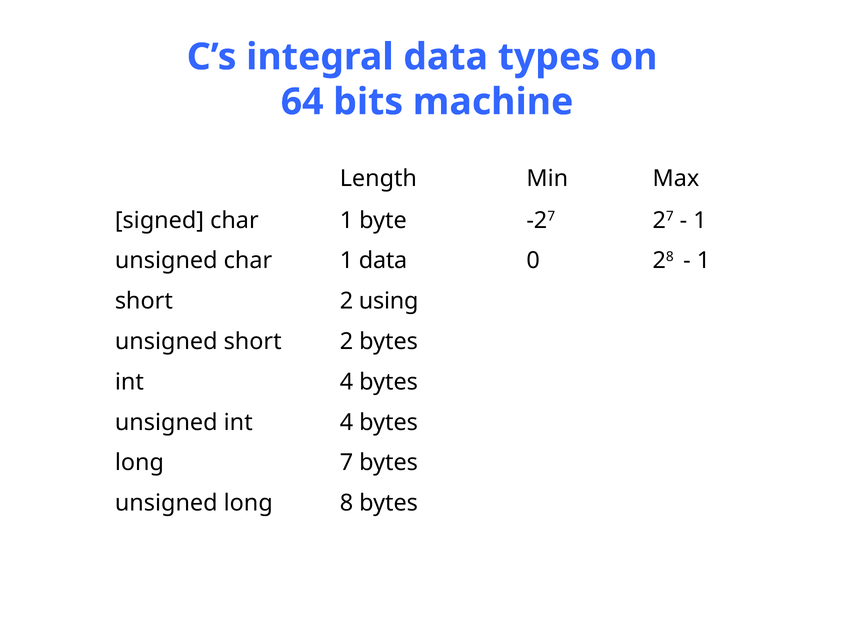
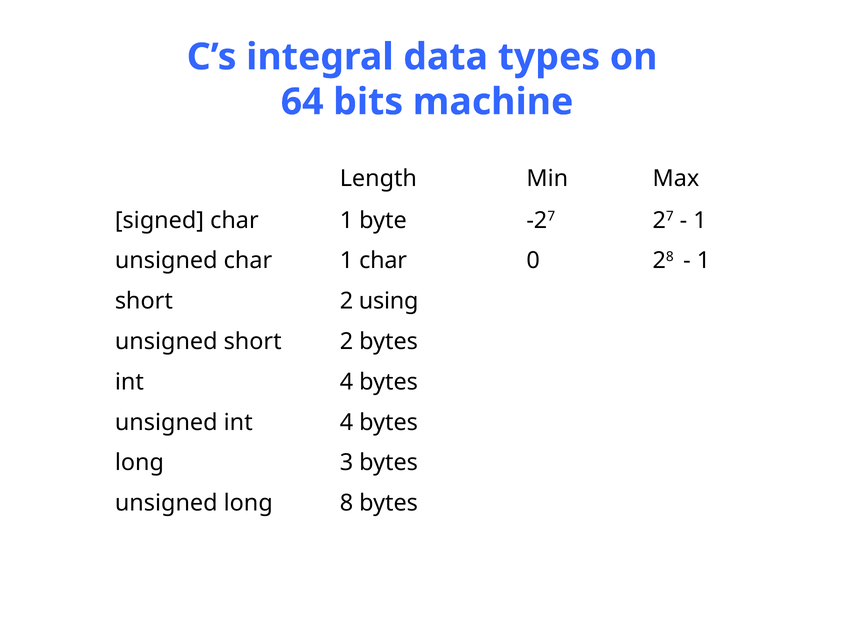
1 data: data -> char
7: 7 -> 3
